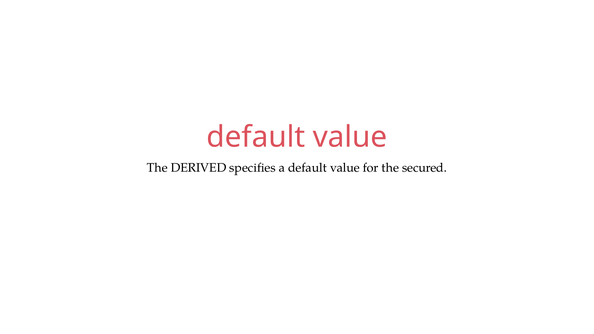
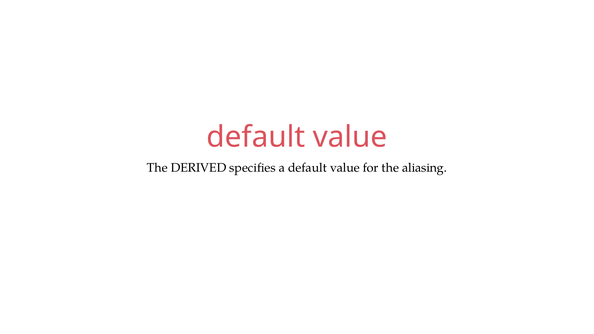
secured: secured -> aliasing
